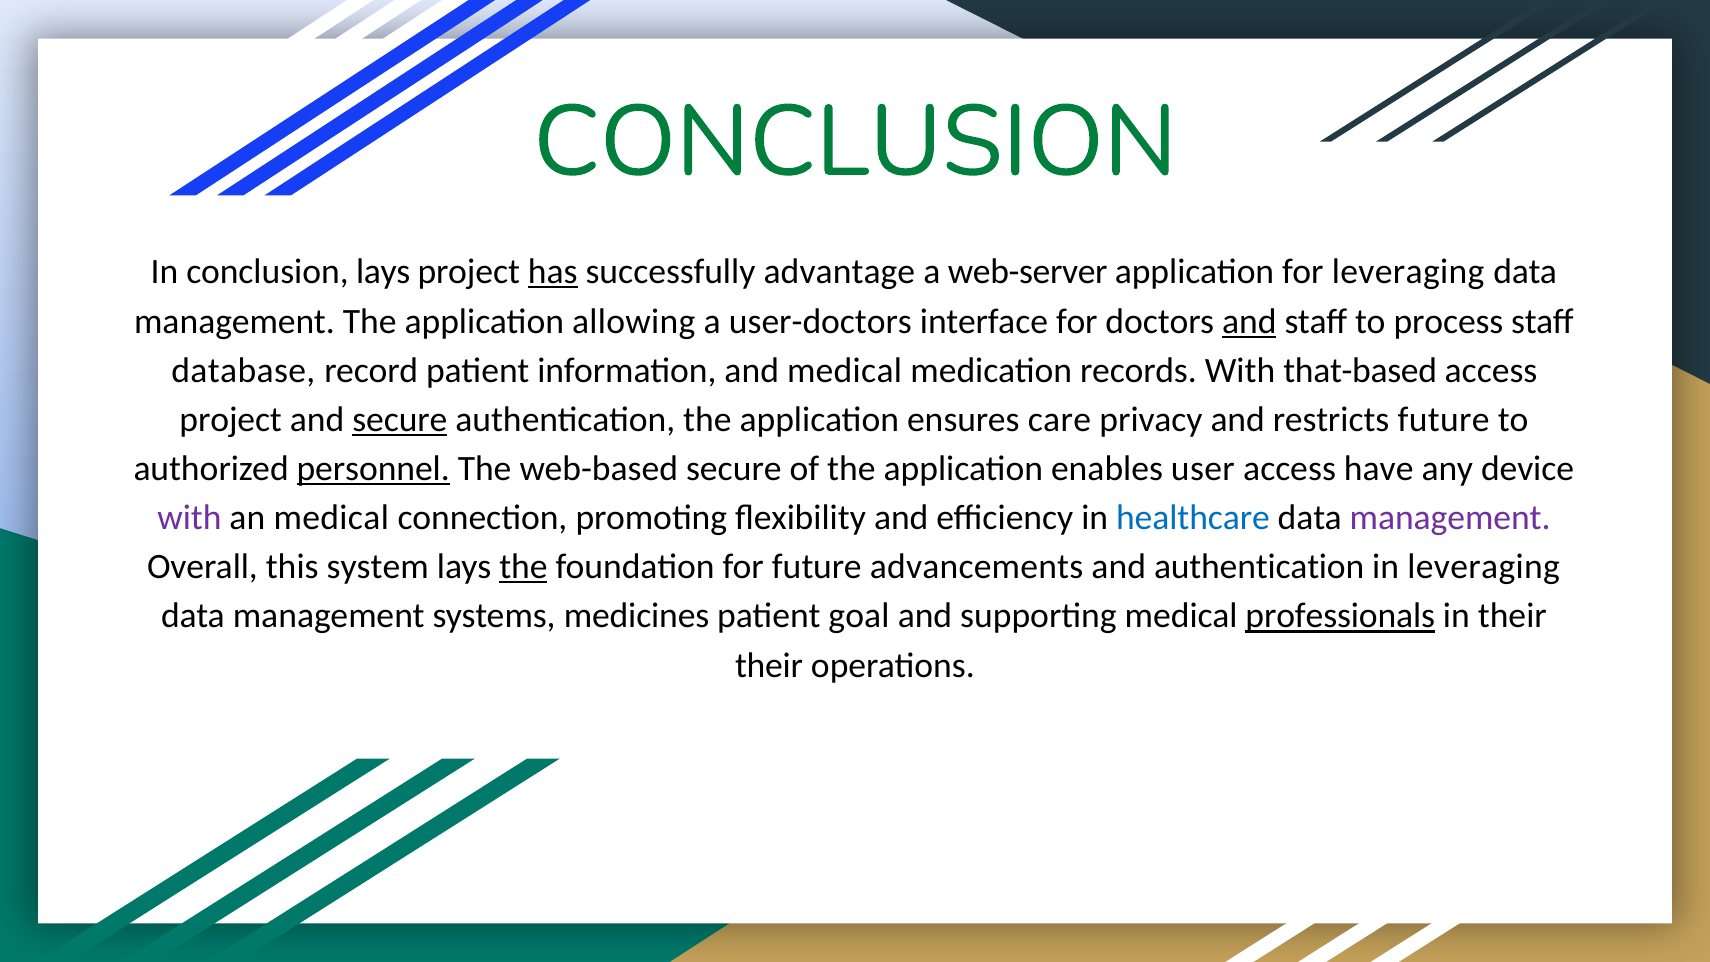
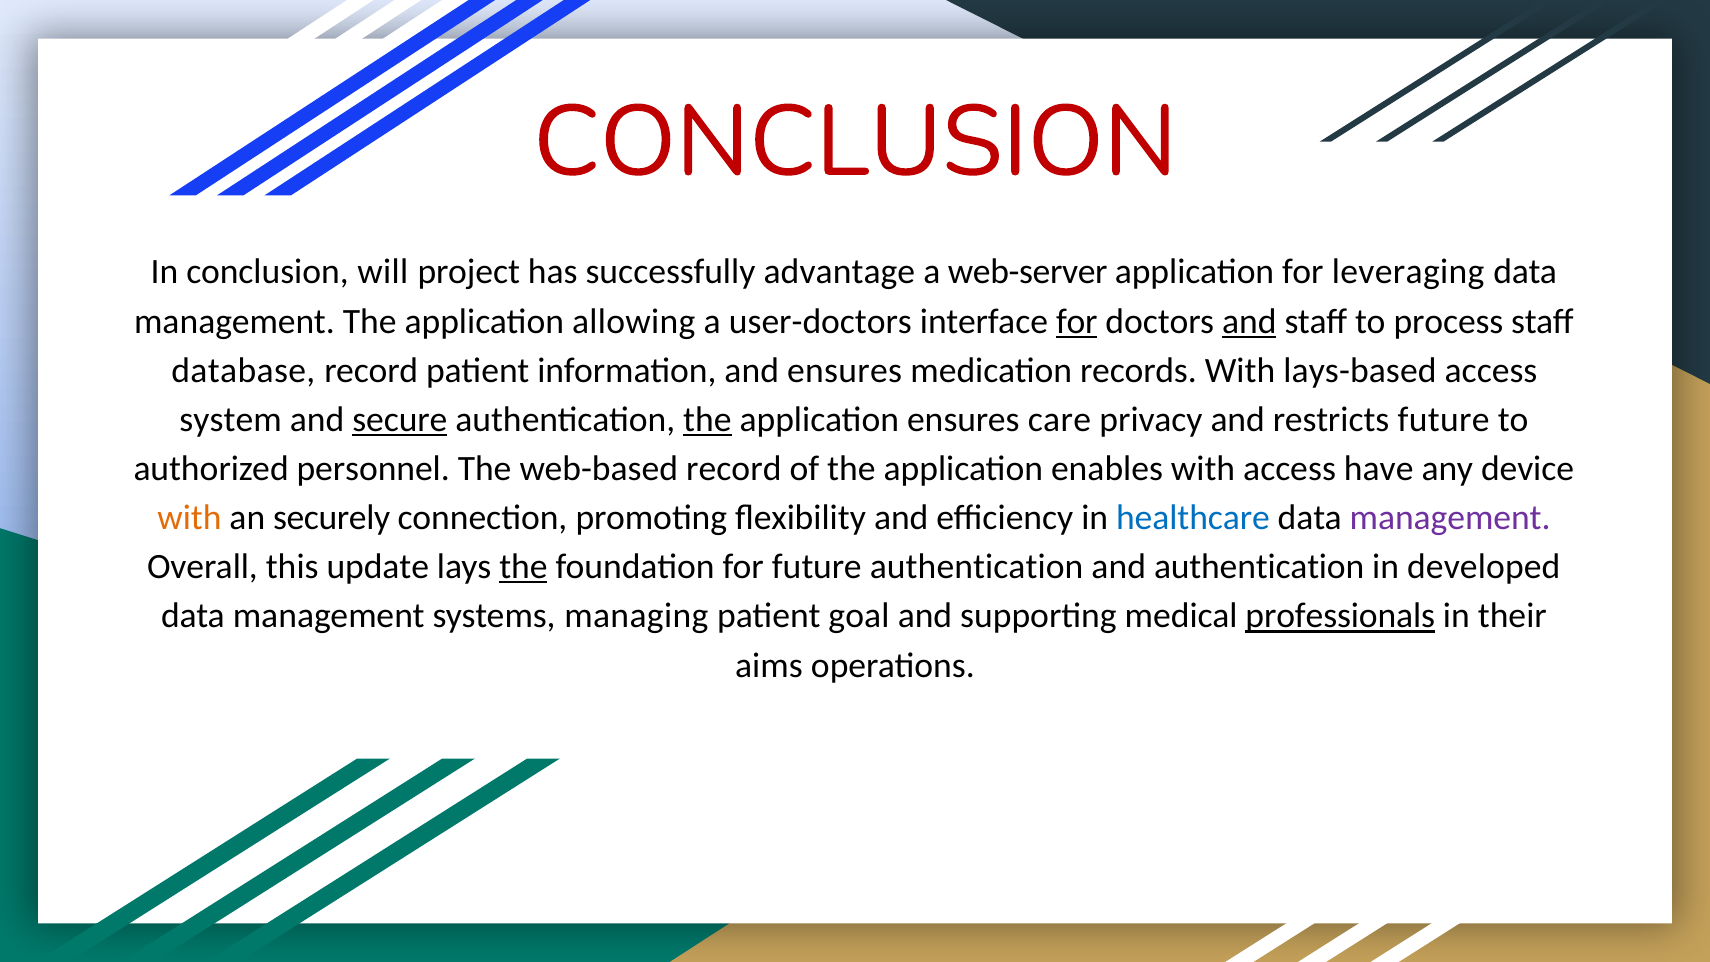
CONCLUSION at (855, 142) colour: green -> red
conclusion lays: lays -> will
has underline: present -> none
for at (1077, 321) underline: none -> present
and medical: medical -> ensures
that-based: that-based -> lays-based
project at (231, 420): project -> system
the at (707, 420) underline: none -> present
personnel underline: present -> none
web-based secure: secure -> record
enables user: user -> with
with at (189, 518) colour: purple -> orange
an medical: medical -> securely
system: system -> update
future advancements: advancements -> authentication
in leveraging: leveraging -> developed
medicines: medicines -> managing
their at (769, 665): their -> aims
